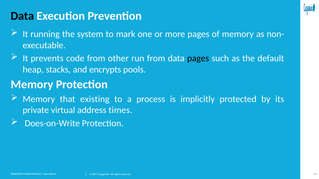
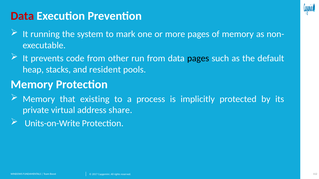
Data at (22, 16) colour: black -> red
encrypts: encrypts -> resident
times: times -> share
Does-on-Write: Does-on-Write -> Units-on-Write
